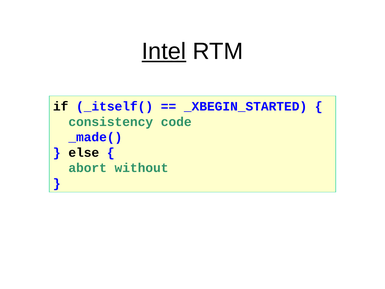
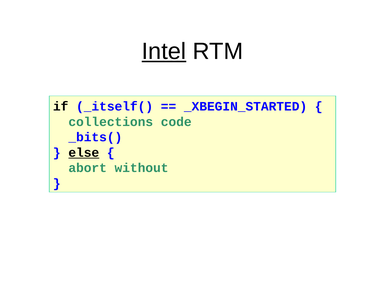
consistency: consistency -> collections
_made(: _made( -> _bits(
else underline: none -> present
